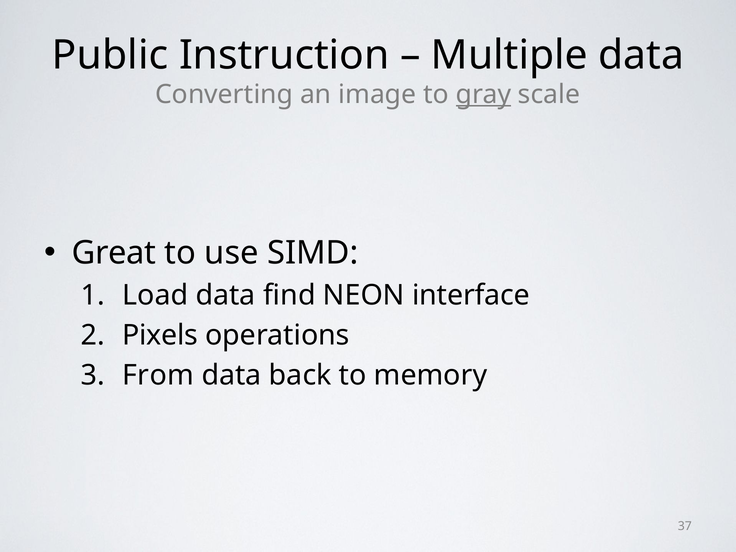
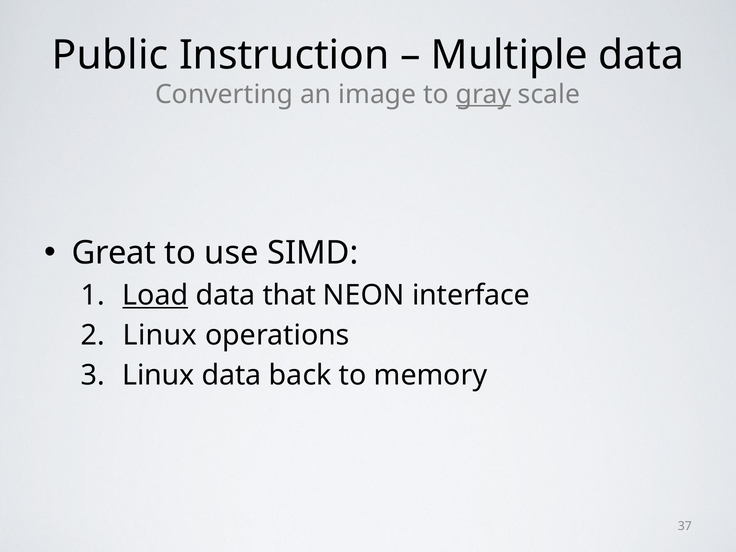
Load underline: none -> present
find: find -> that
Pixels at (160, 335): Pixels -> Linux
From at (158, 376): From -> Linux
